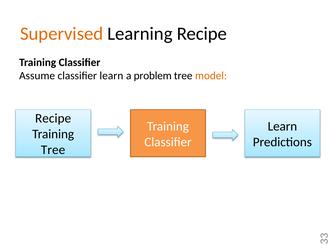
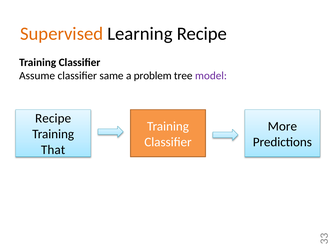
learn at (111, 76): learn -> same
model colour: orange -> purple
Learn at (282, 126): Learn -> More
Tree at (53, 150): Tree -> That
